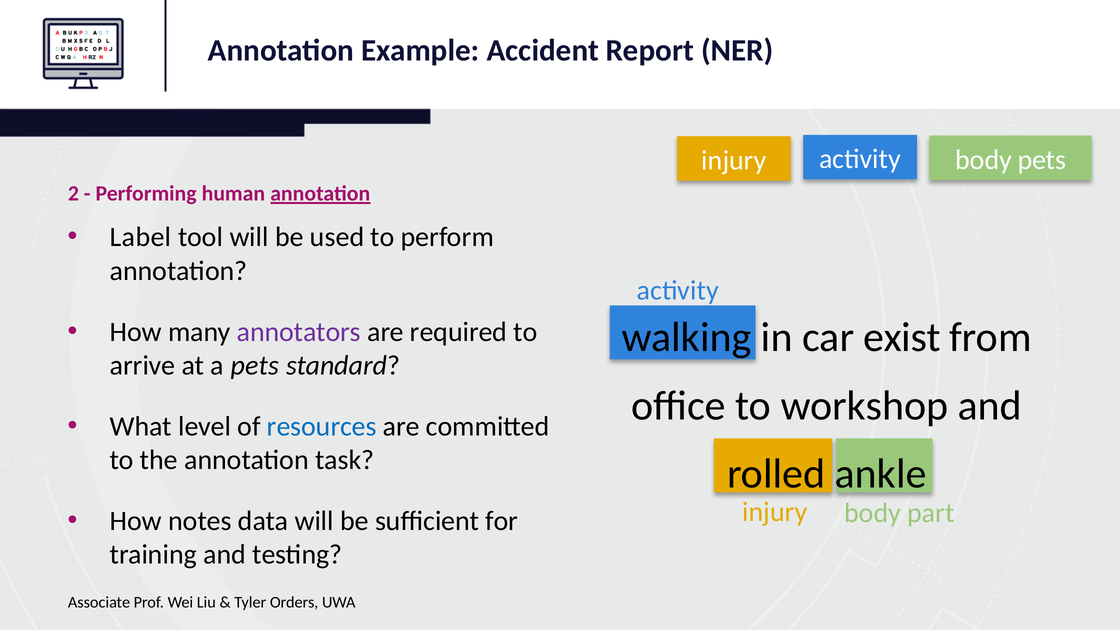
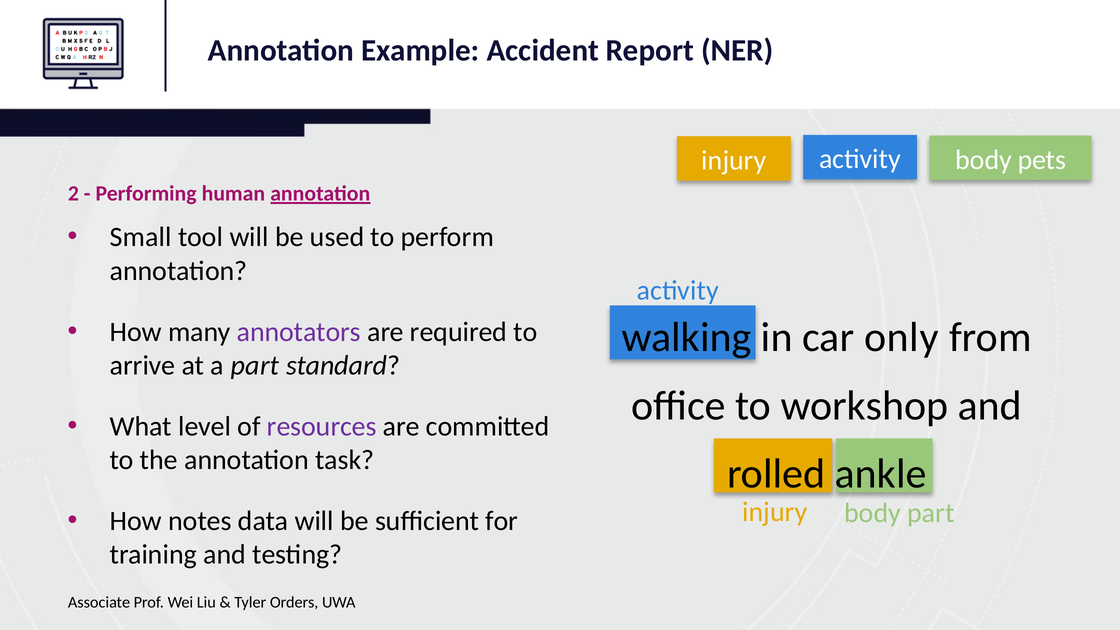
Label: Label -> Small
exist: exist -> only
a pets: pets -> part
resources colour: blue -> purple
